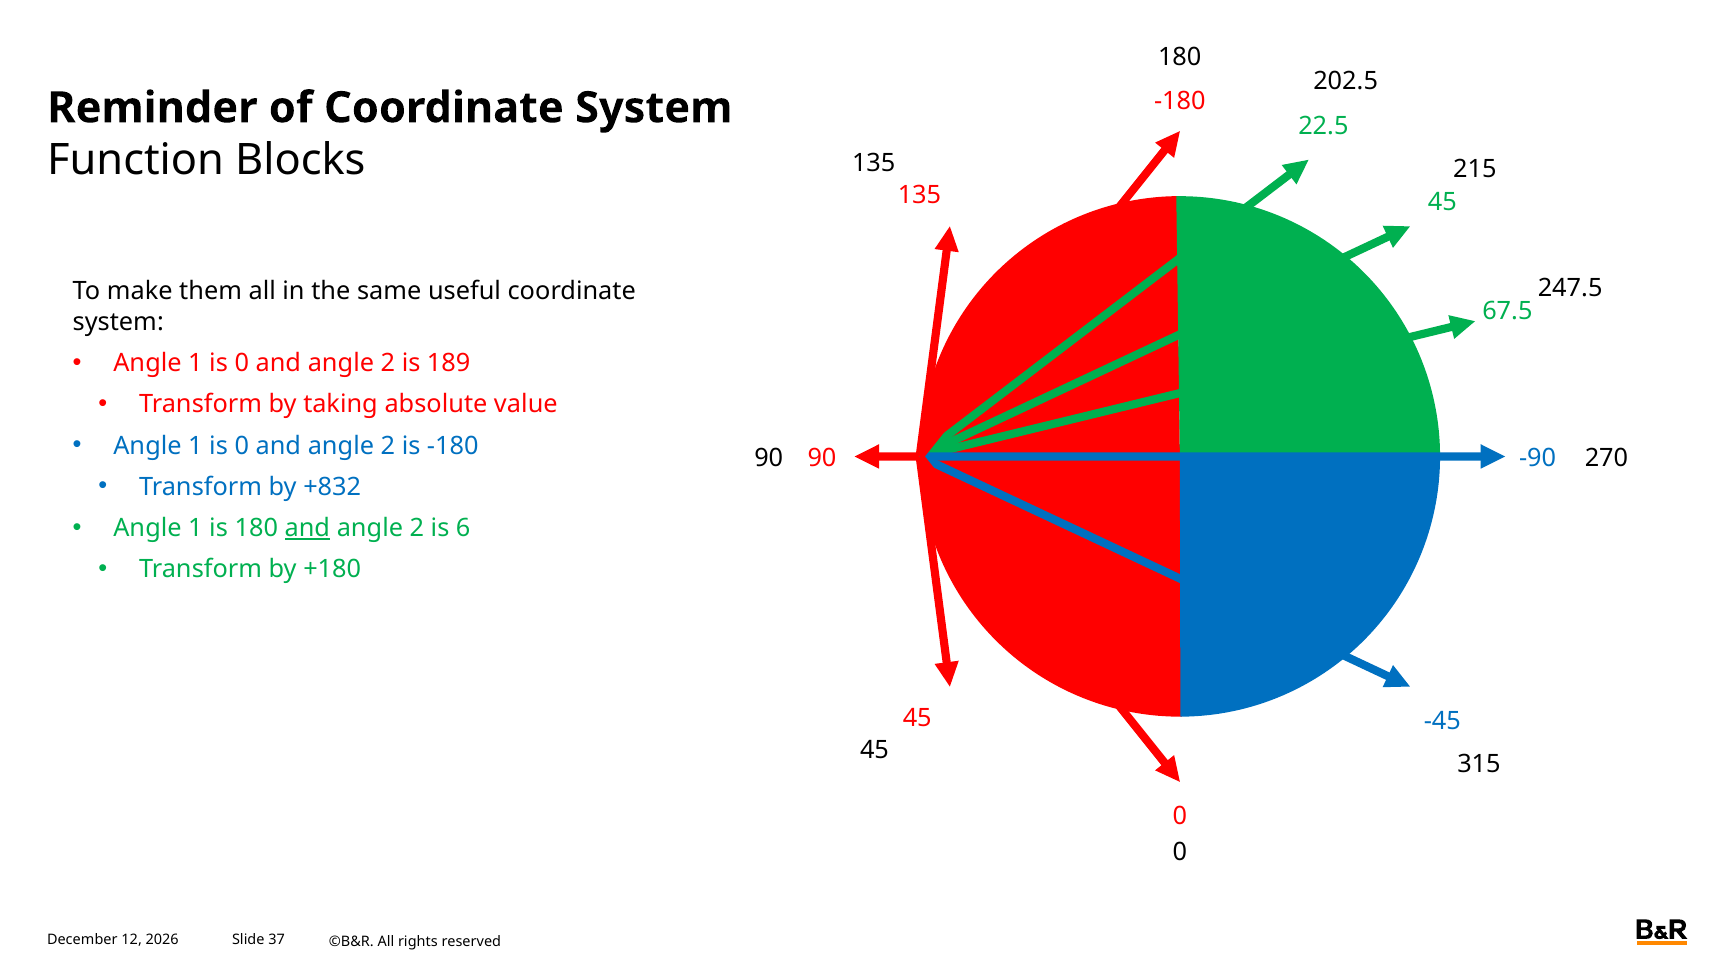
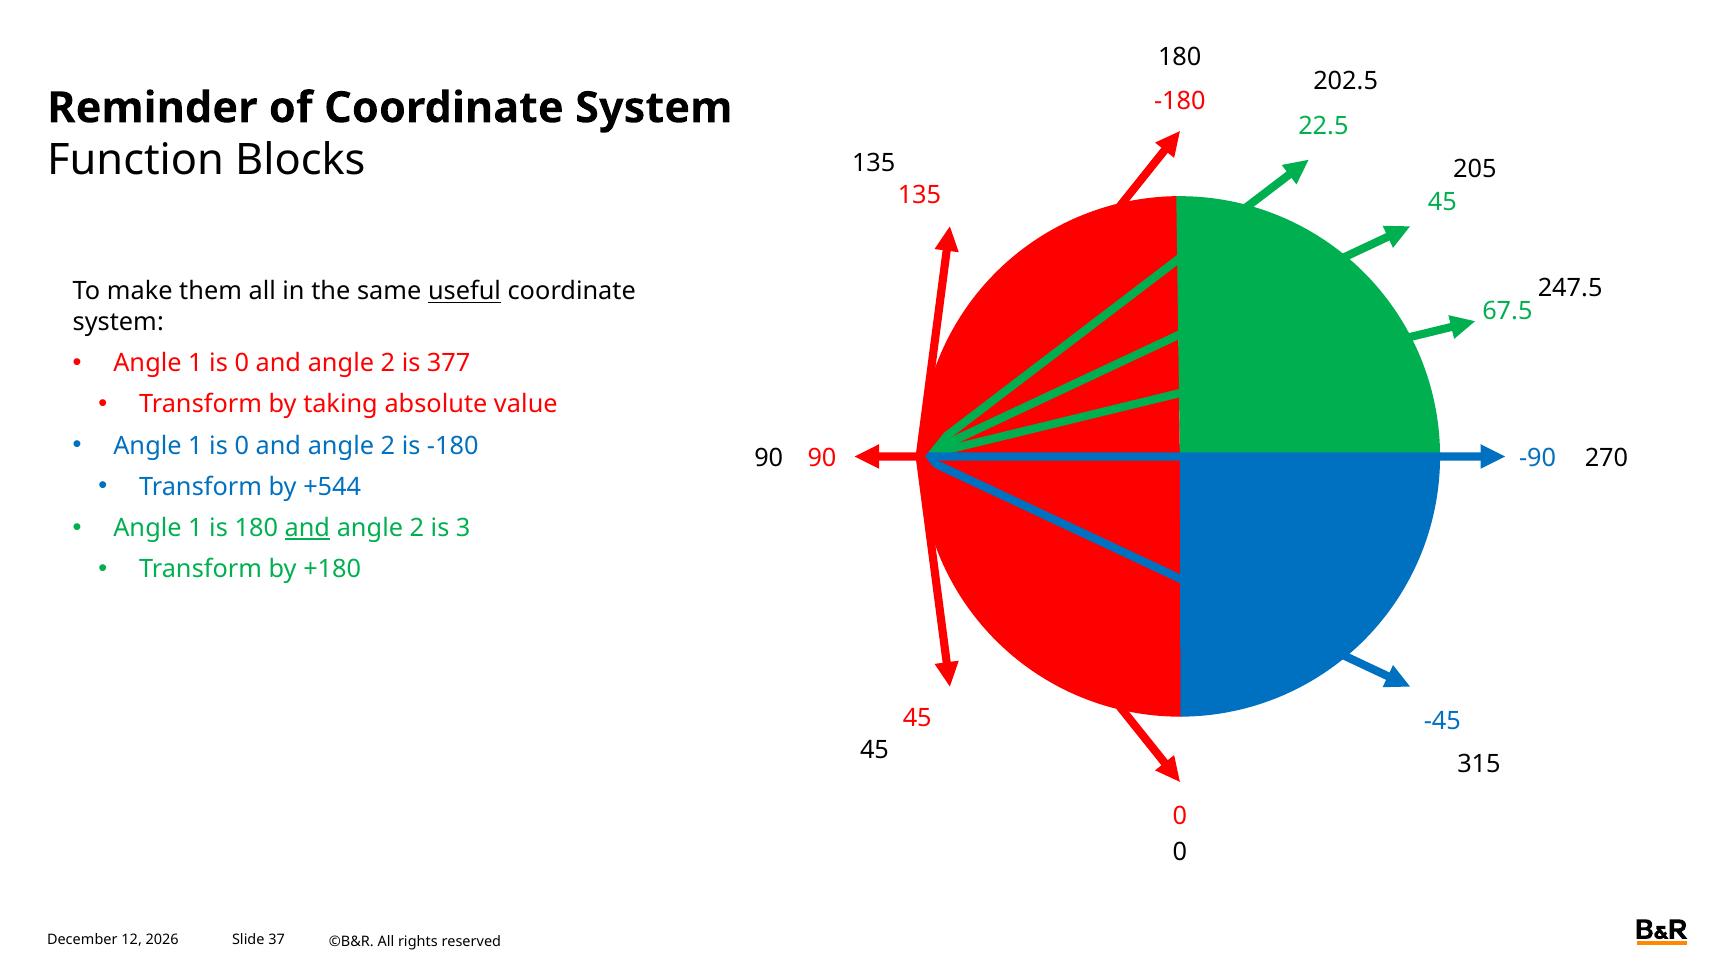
215: 215 -> 205
useful underline: none -> present
189: 189 -> 377
+832: +832 -> +544
6: 6 -> 3
